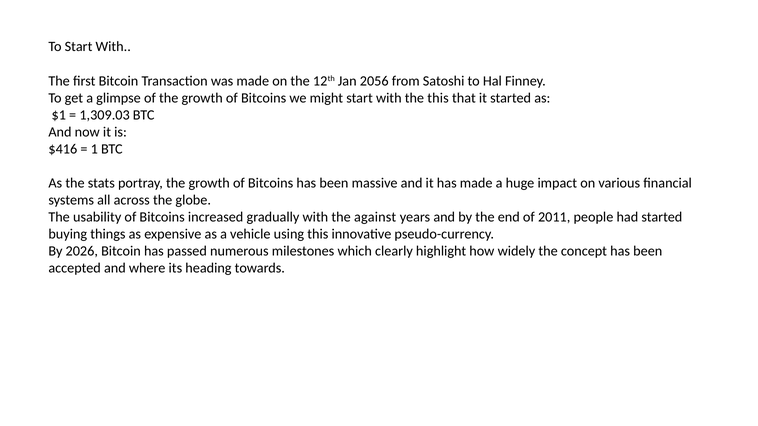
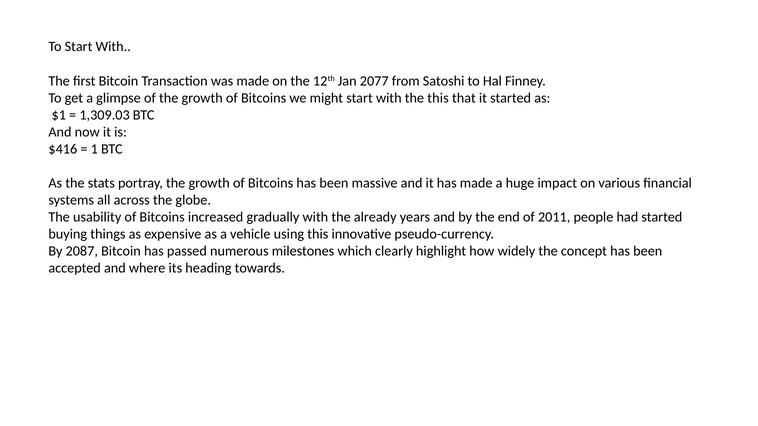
2056: 2056 -> 2077
against: against -> already
2026: 2026 -> 2087
